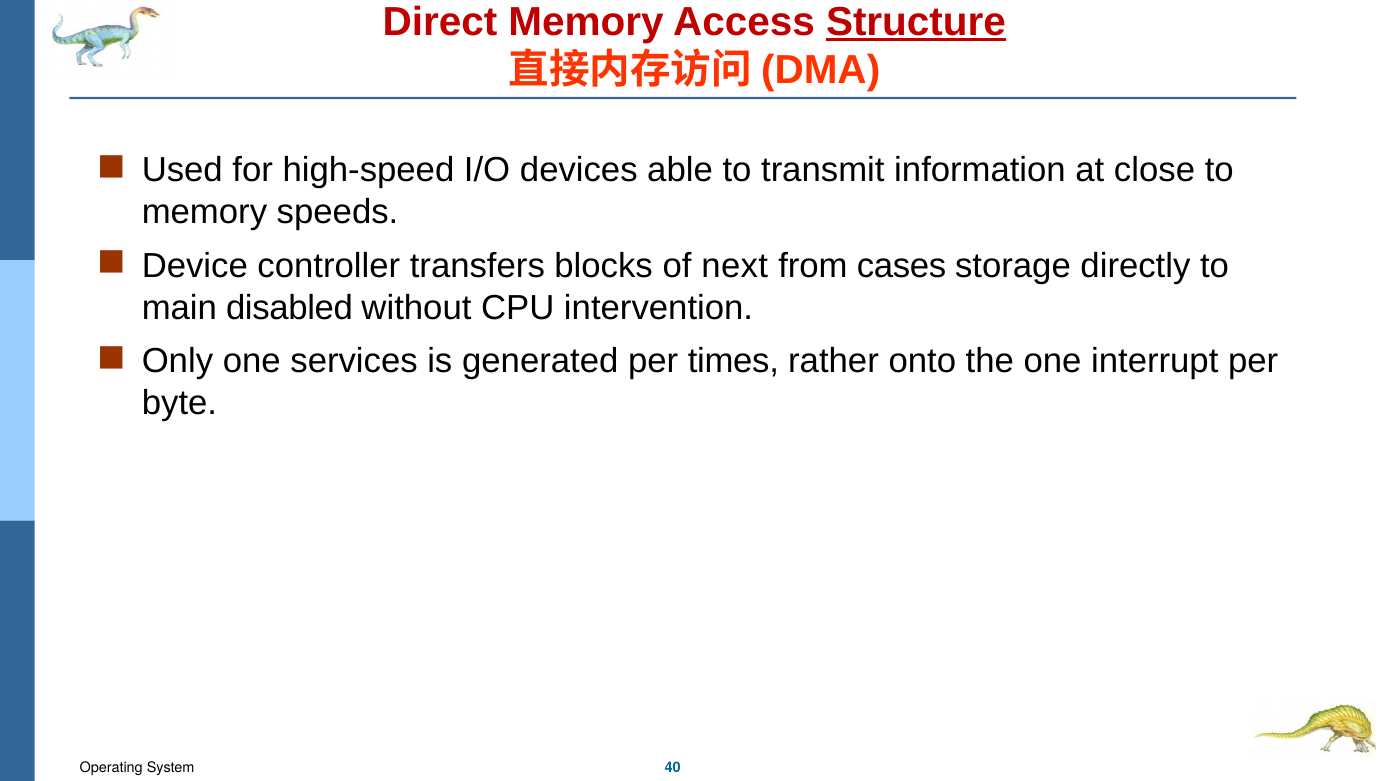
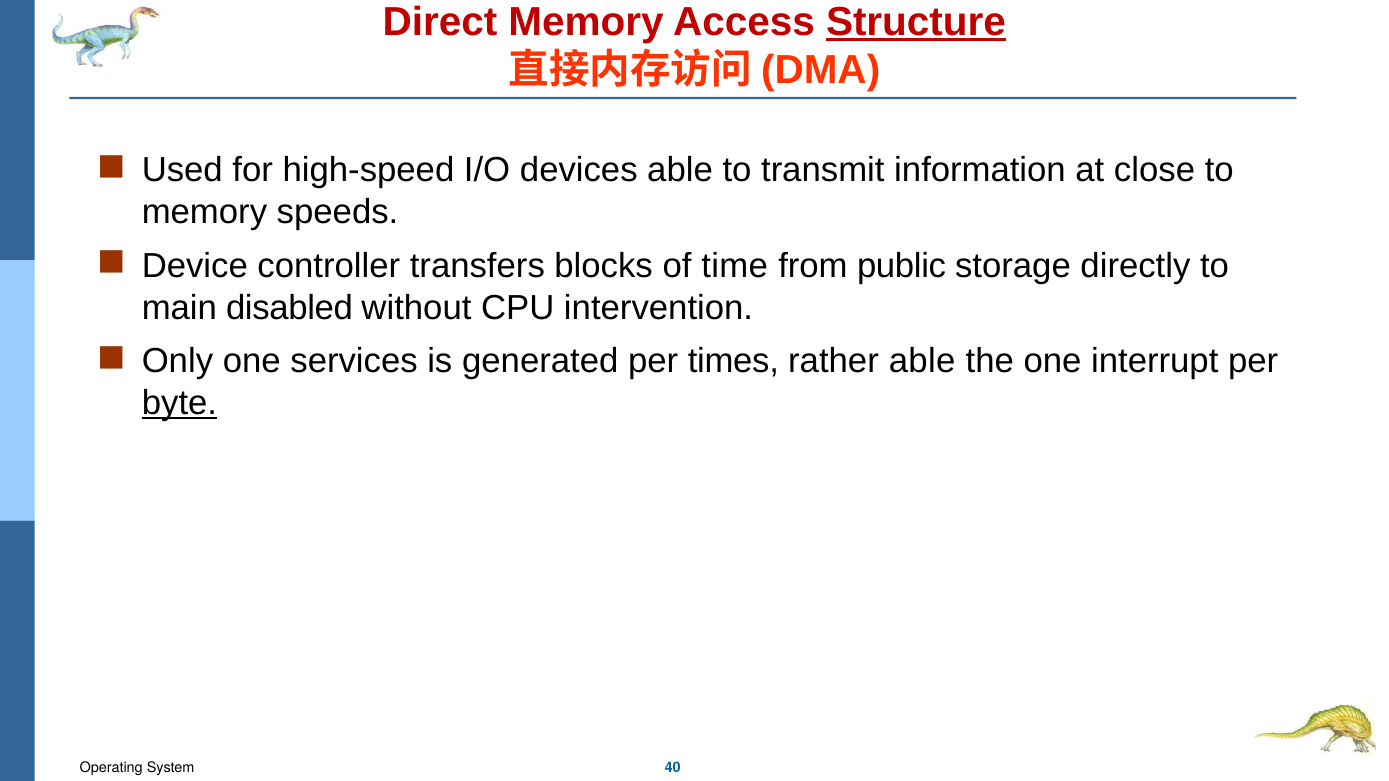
next: next -> time
cases: cases -> public
rather onto: onto -> able
byte underline: none -> present
